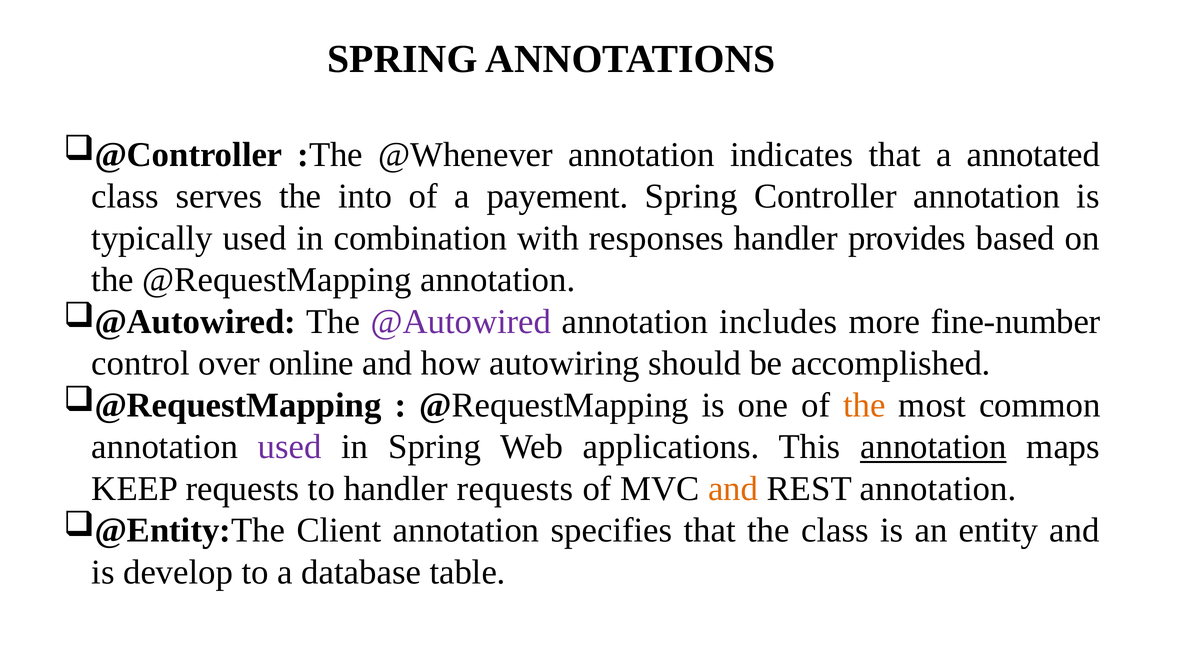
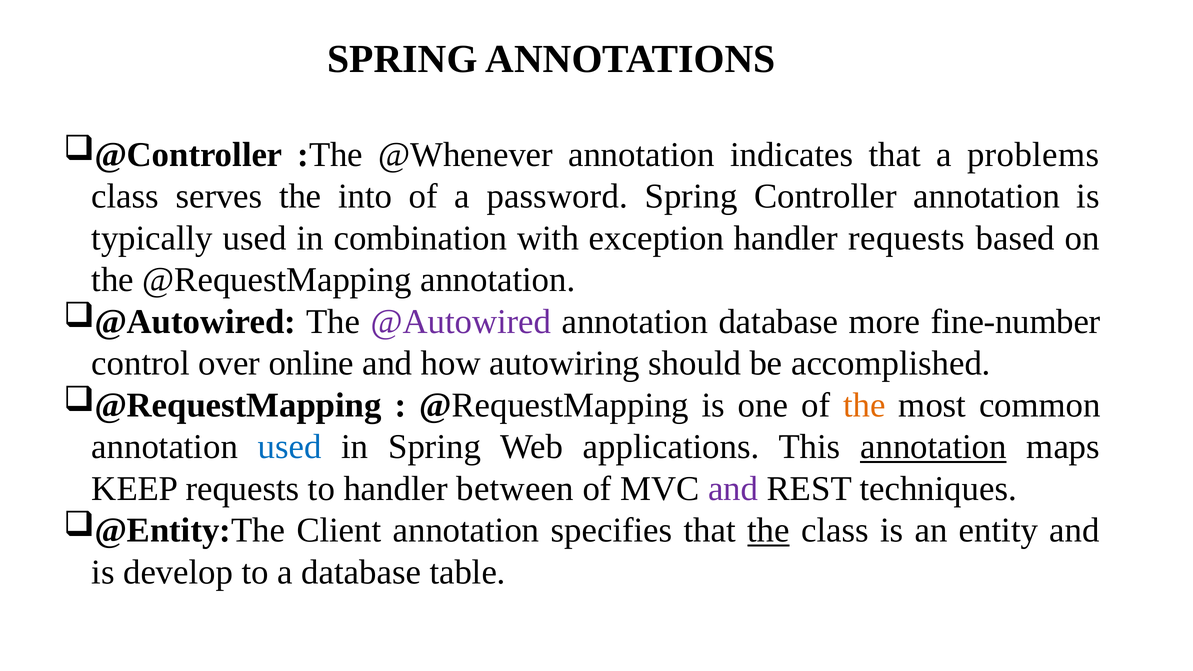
annotated: annotated -> problems
payement: payement -> password
responses: responses -> exception
handler provides: provides -> requests
annotation includes: includes -> database
used at (290, 447) colour: purple -> blue
handler requests: requests -> between
and at (733, 489) colour: orange -> purple
REST annotation: annotation -> techniques
the at (769, 531) underline: none -> present
